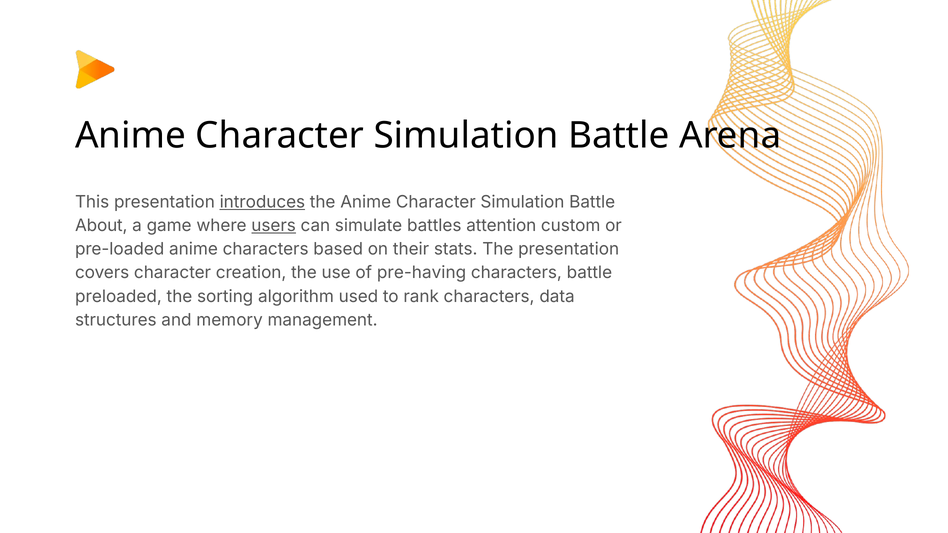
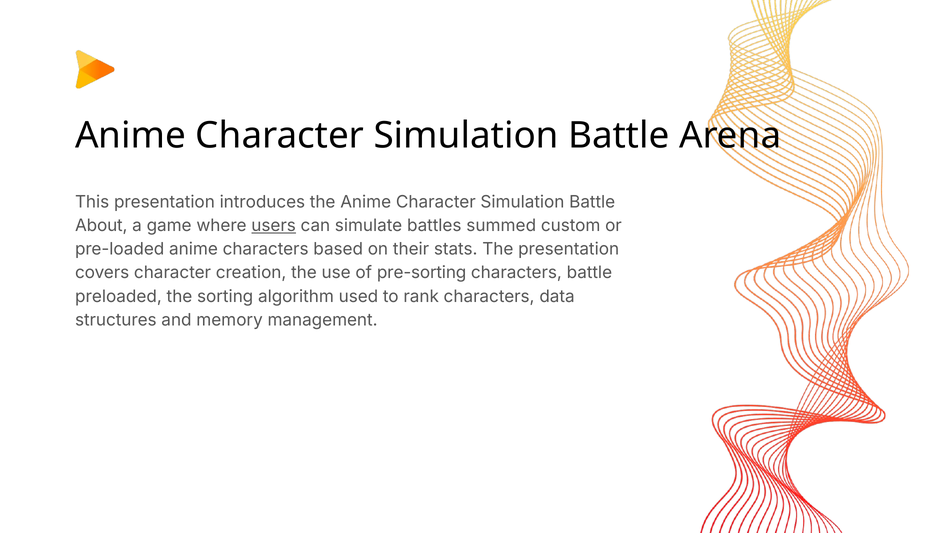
introduces underline: present -> none
attention: attention -> summed
pre-having: pre-having -> pre-sorting
